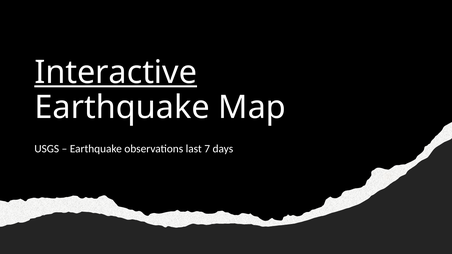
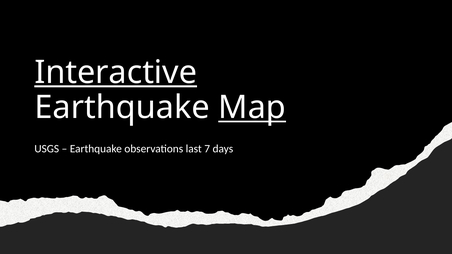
Map underline: none -> present
